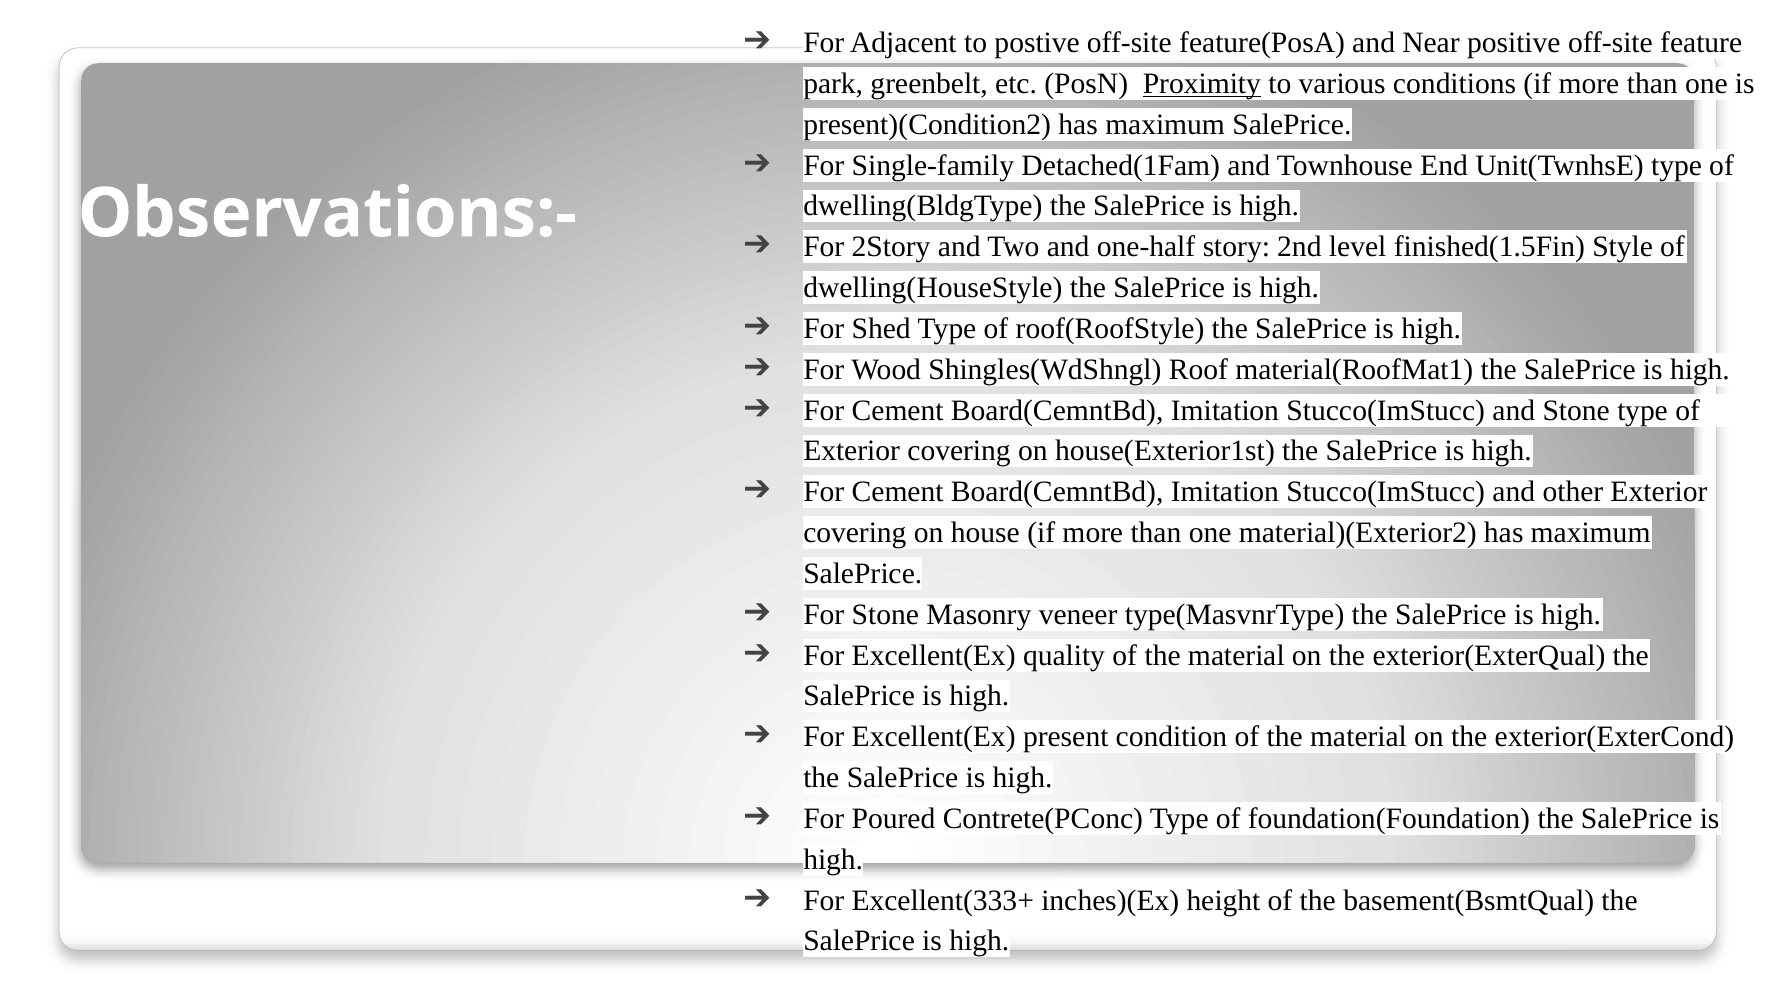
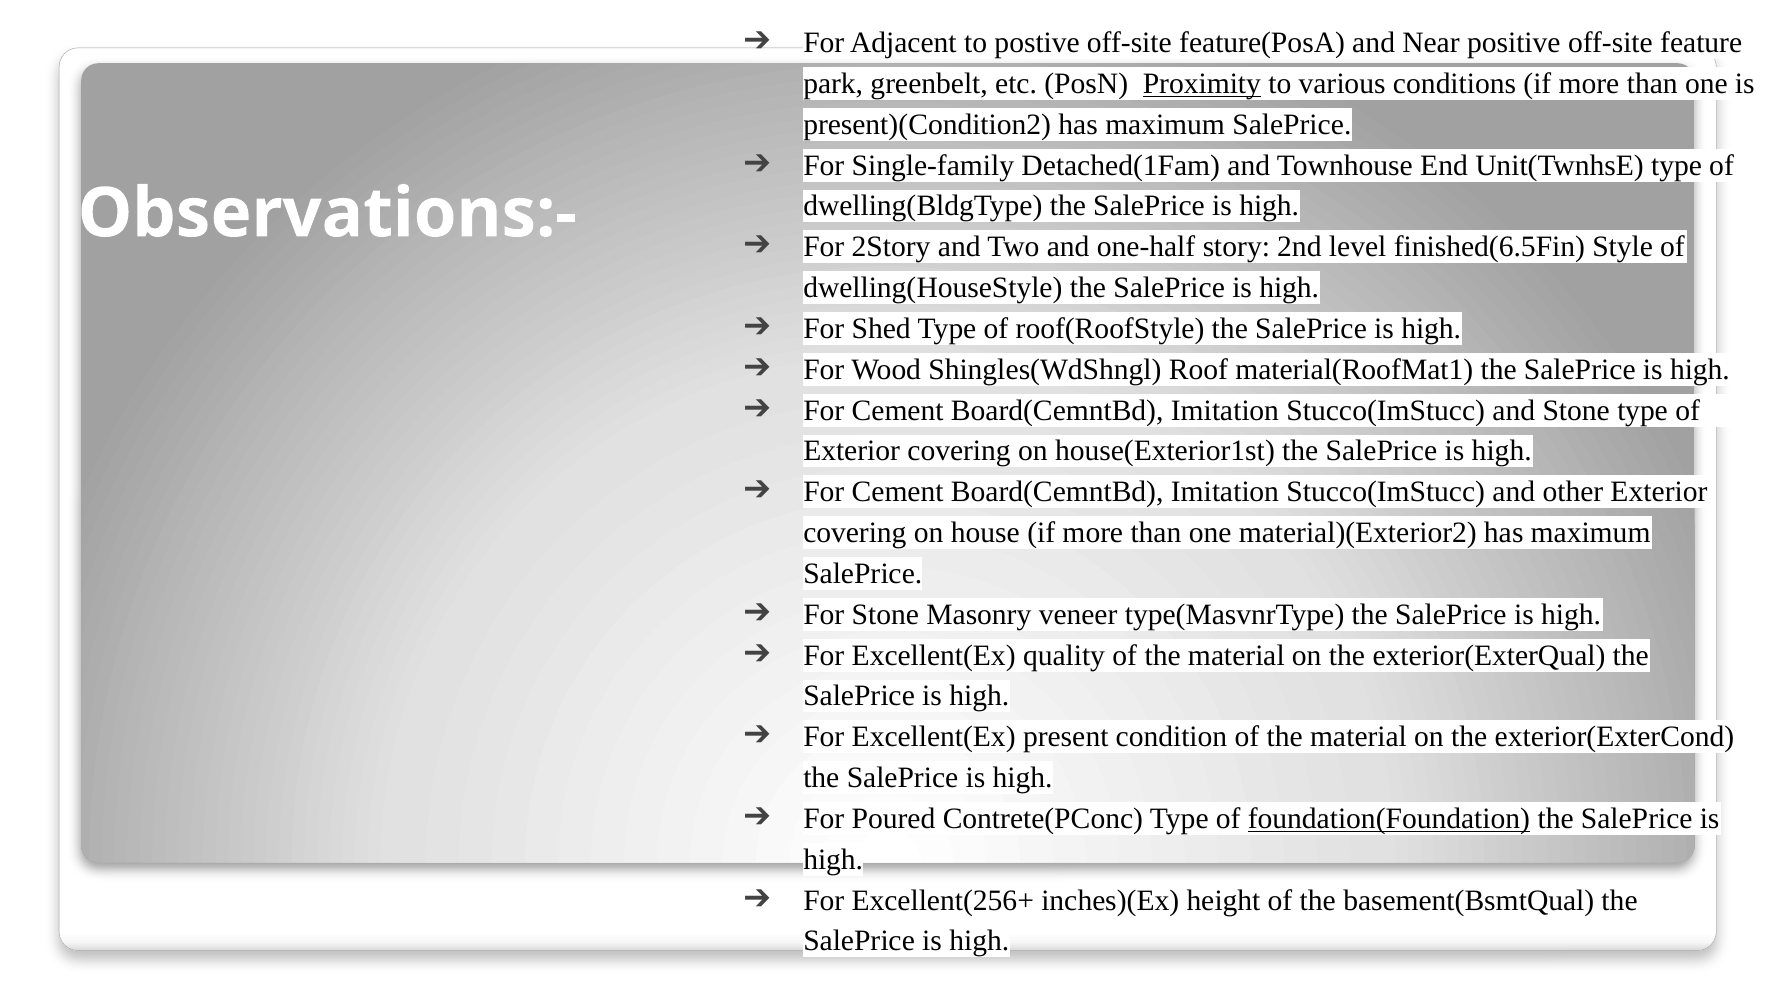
finished(1.5Fin: finished(1.5Fin -> finished(6.5Fin
foundation(Foundation underline: none -> present
Excellent(333+: Excellent(333+ -> Excellent(256+
